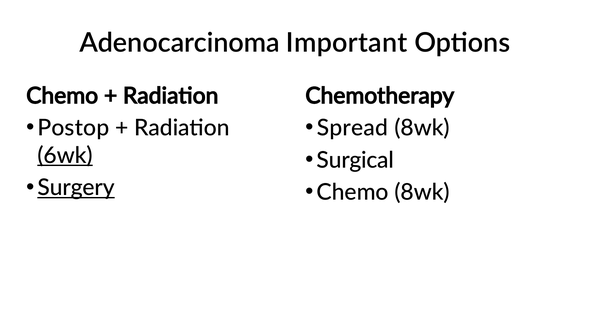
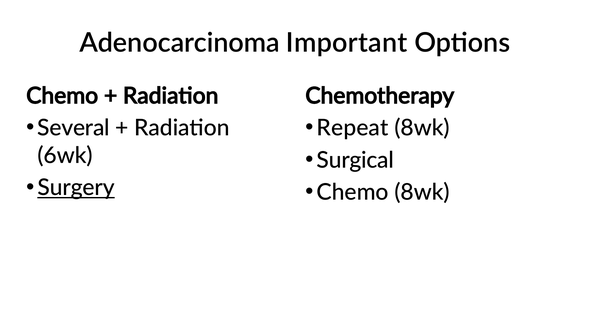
Postop: Postop -> Several
Spread: Spread -> Repeat
6wk underline: present -> none
